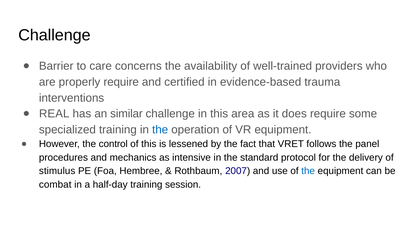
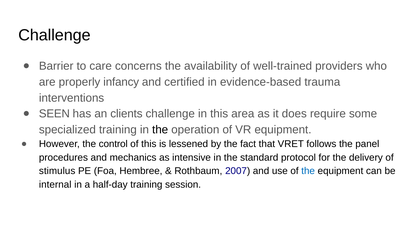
properly require: require -> infancy
REAL: REAL -> SEEN
similar: similar -> clients
the at (160, 130) colour: blue -> black
combat: combat -> internal
